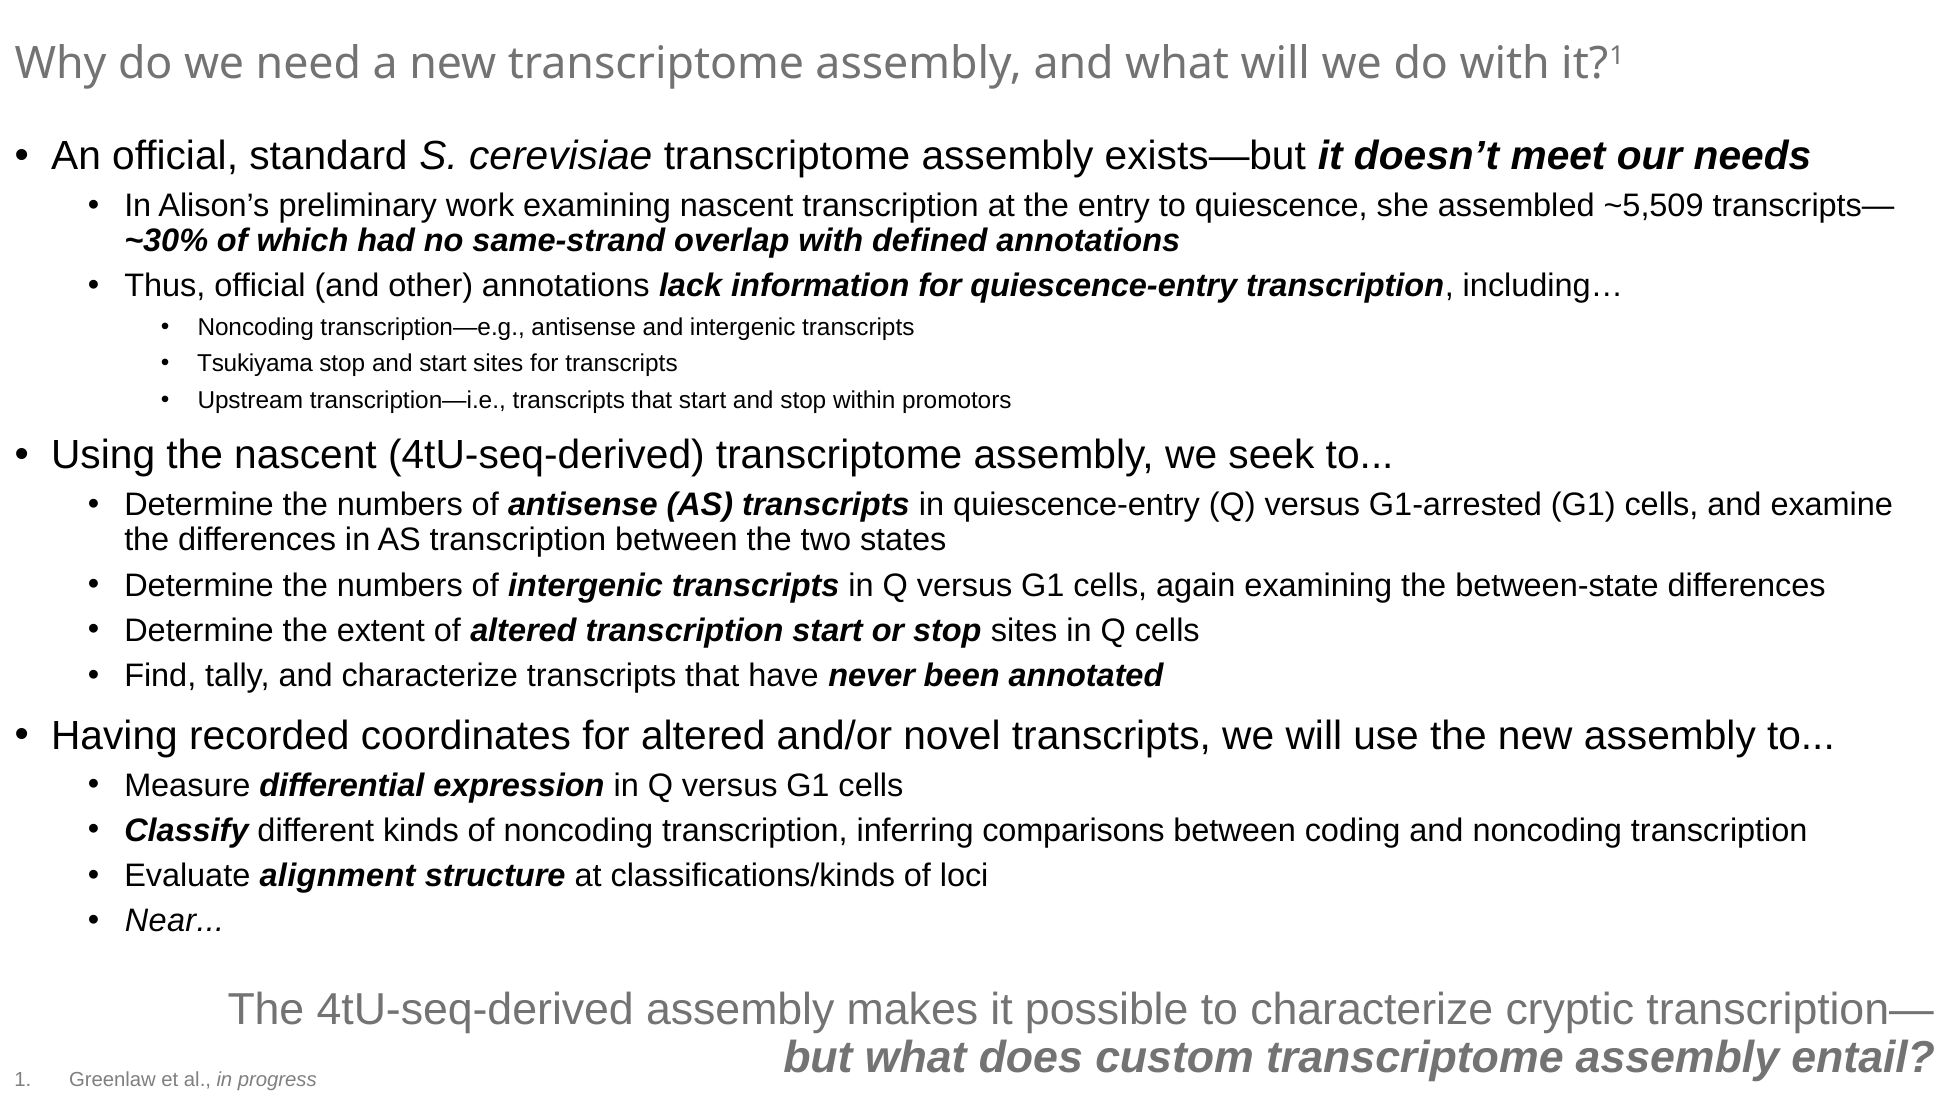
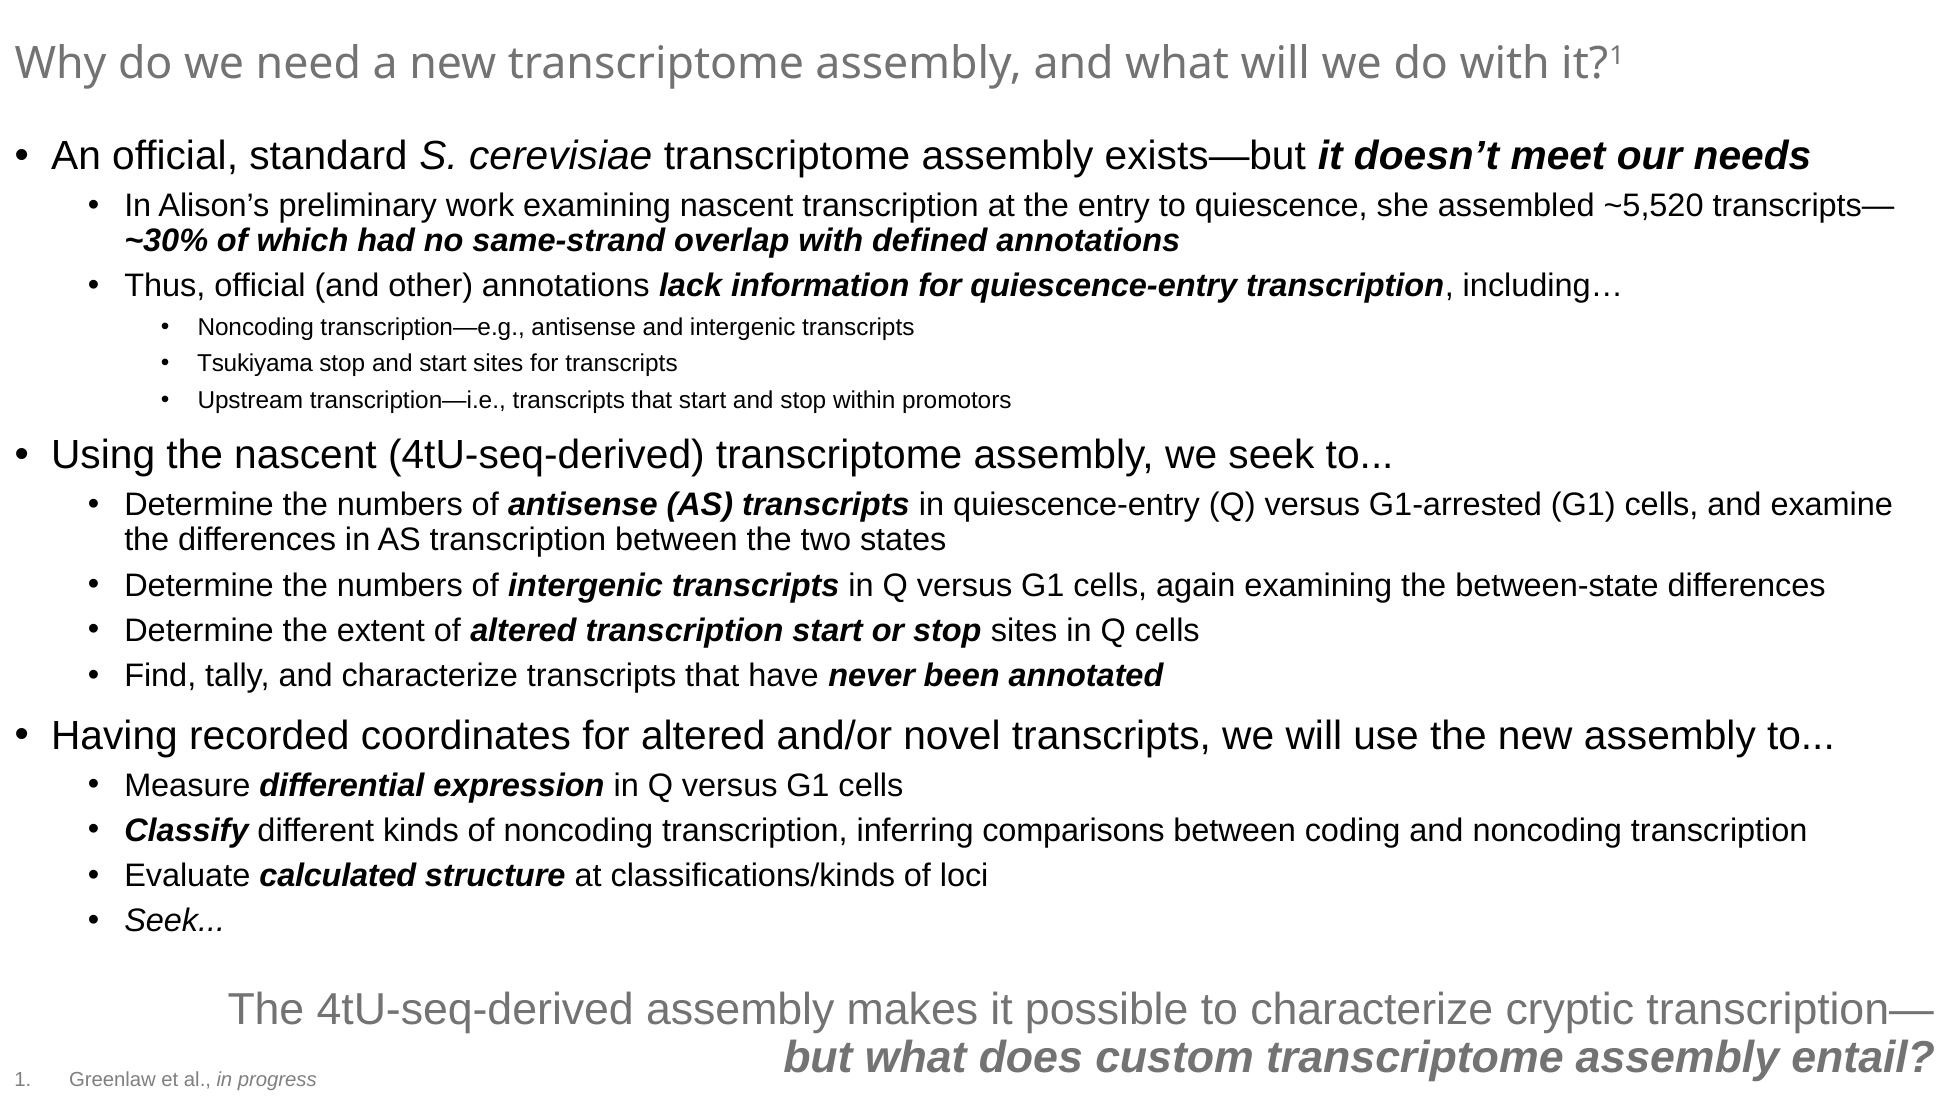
~5,509: ~5,509 -> ~5,520
alignment: alignment -> calculated
Near at (175, 920): Near -> Seek
